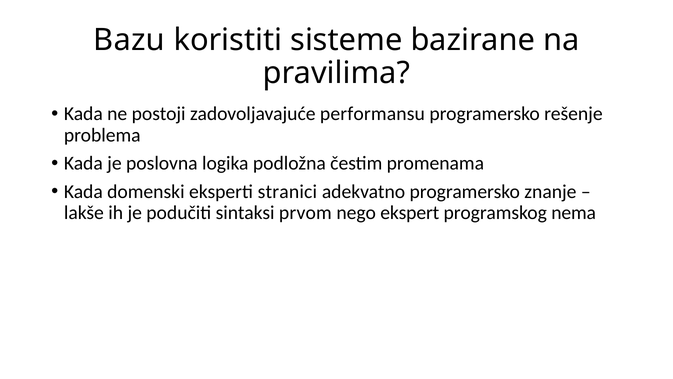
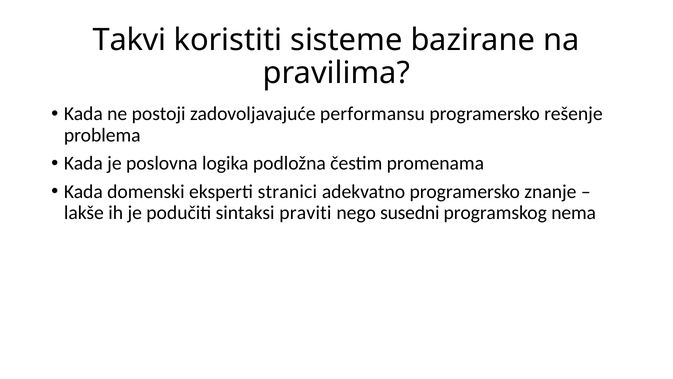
Bazu: Bazu -> Takvi
prvom: prvom -> praviti
ekspert: ekspert -> susedni
